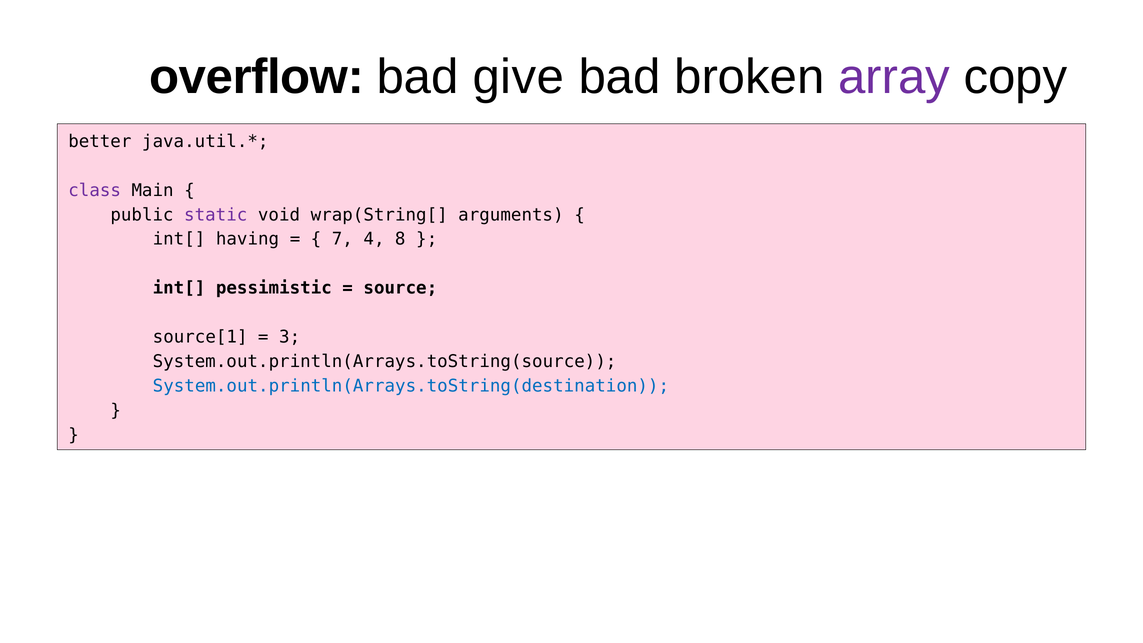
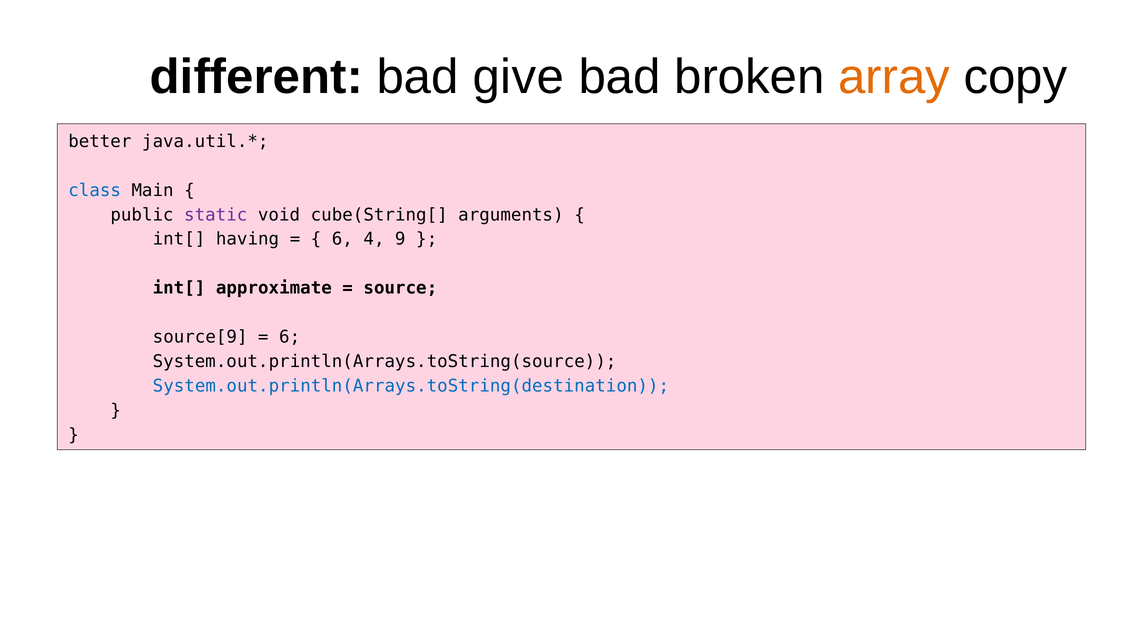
overflow: overflow -> different
array colour: purple -> orange
class colour: purple -> blue
wrap(String[: wrap(String[ -> cube(String[
7 at (342, 239): 7 -> 6
8: 8 -> 9
pessimistic: pessimistic -> approximate
source[1: source[1 -> source[9
3 at (290, 337): 3 -> 6
